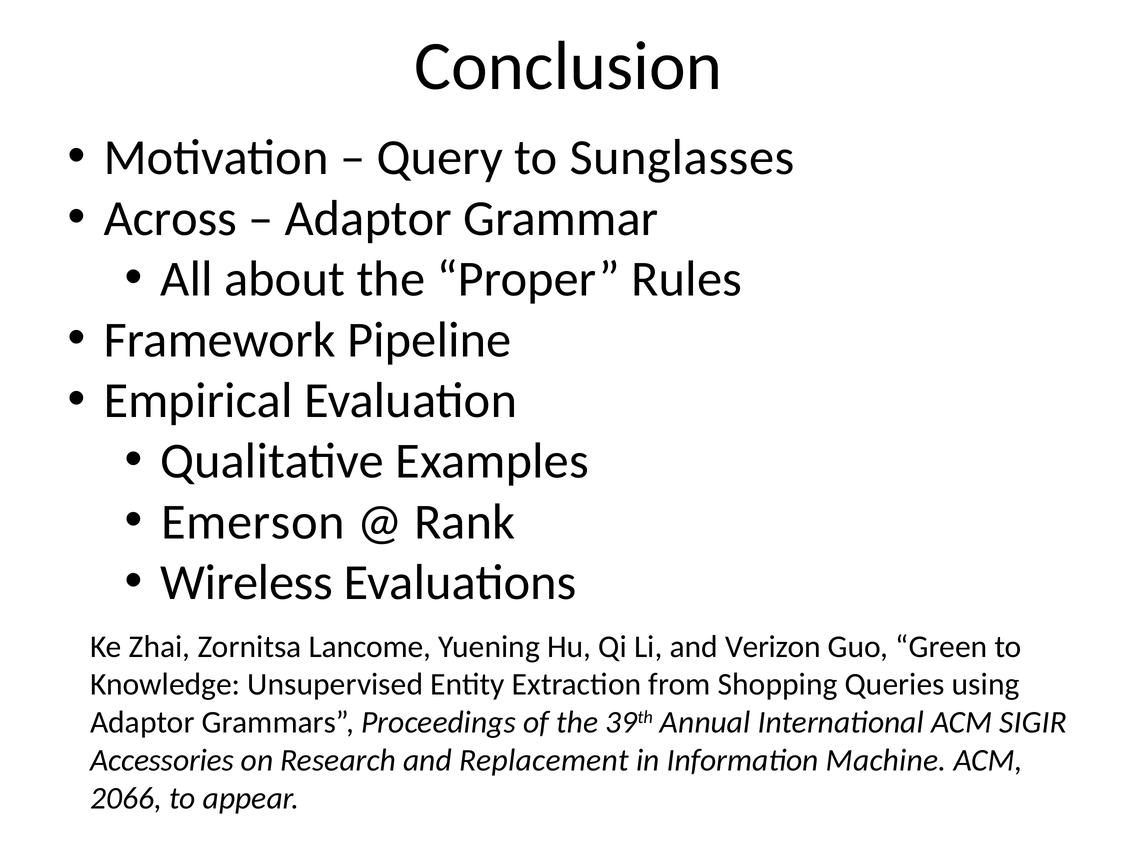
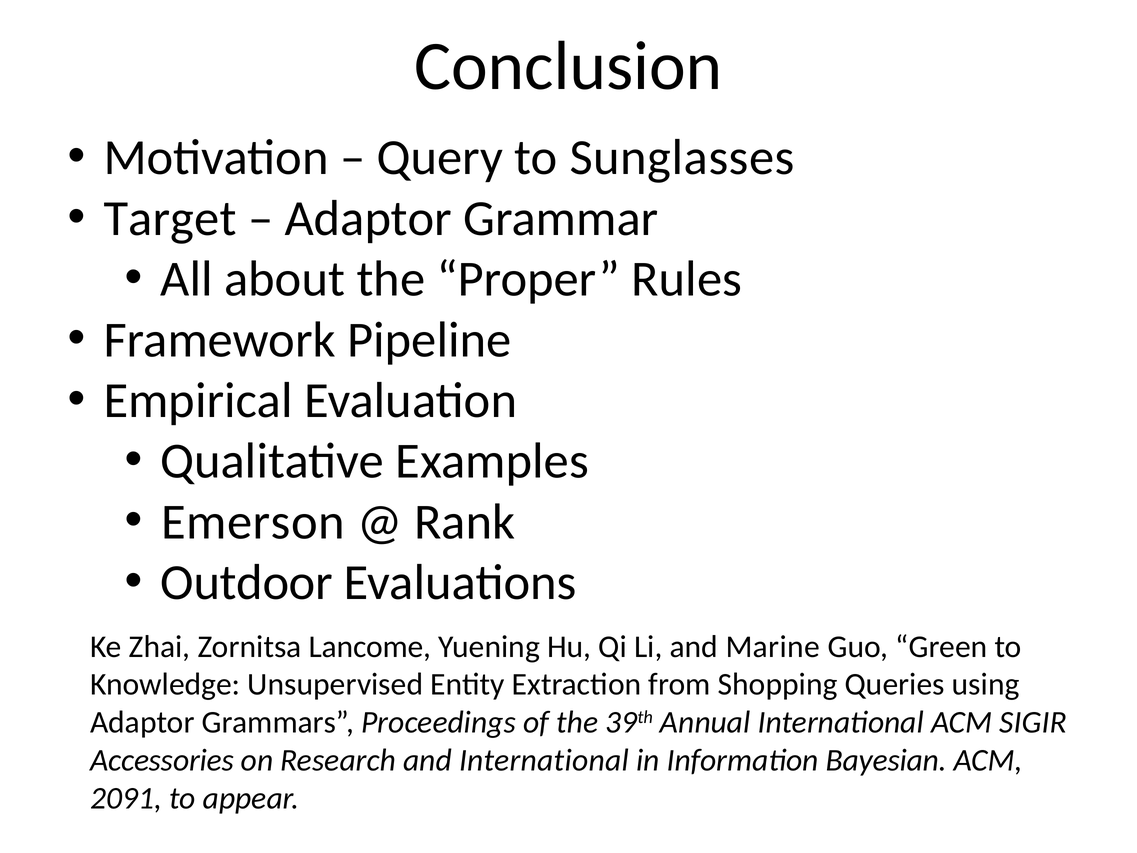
Across: Across -> Target
Wireless: Wireless -> Outdoor
Verizon: Verizon -> Marine
and Replacement: Replacement -> International
Machine: Machine -> Bayesian
2066: 2066 -> 2091
